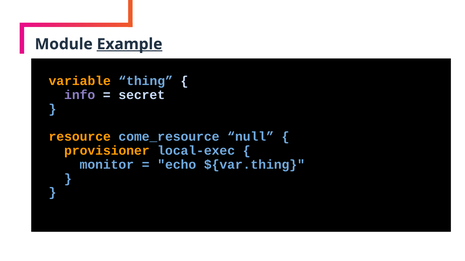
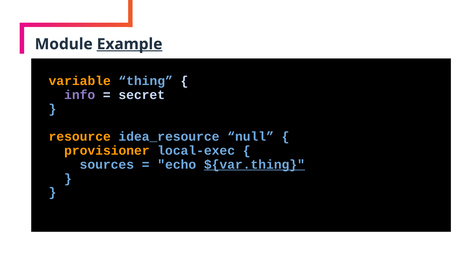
come_resource: come_resource -> idea_resource
monitor: monitor -> sources
${var.thing underline: none -> present
